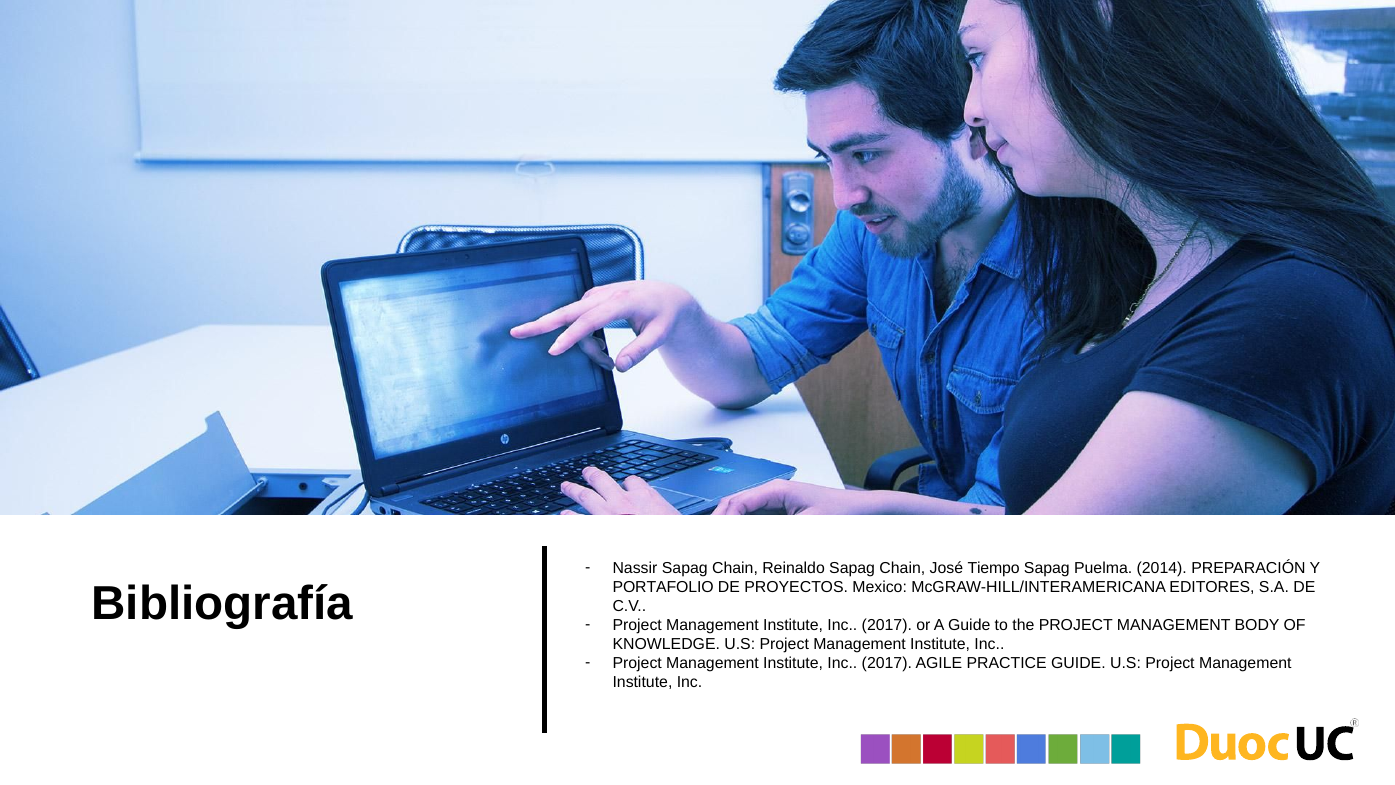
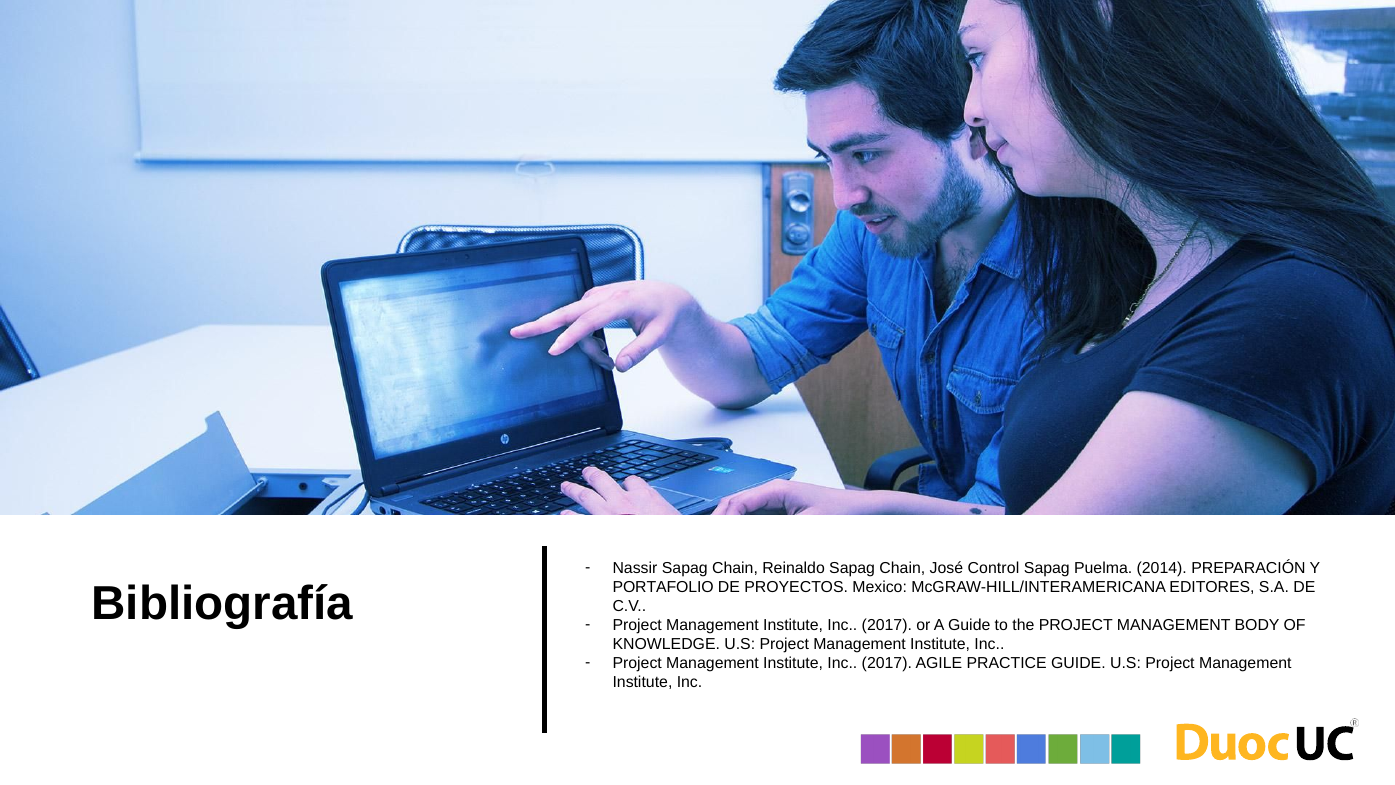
Tiempo: Tiempo -> Control
